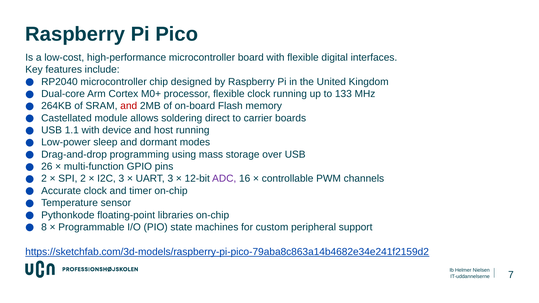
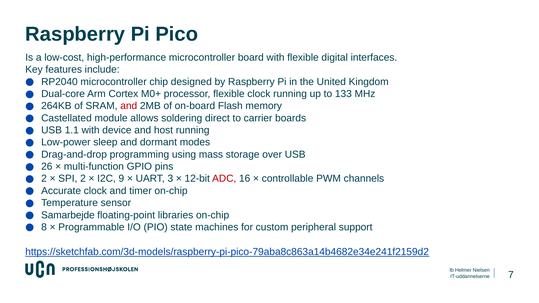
I2C 3: 3 -> 9
ADC colour: purple -> red
Pythonkode: Pythonkode -> Samarbejde
